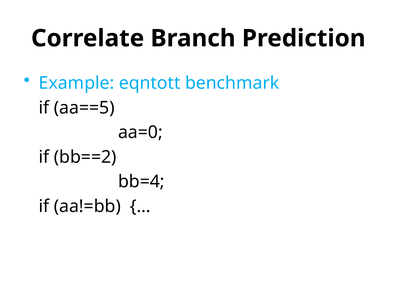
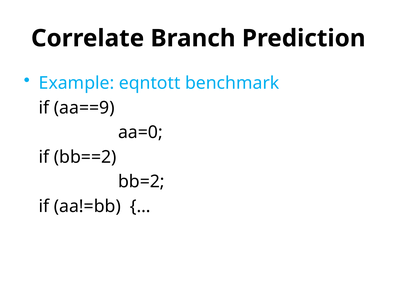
aa==5: aa==5 -> aa==9
bb=4: bb=4 -> bb=2
